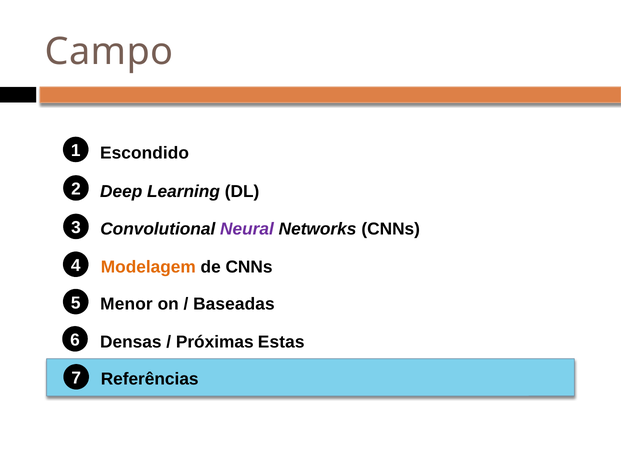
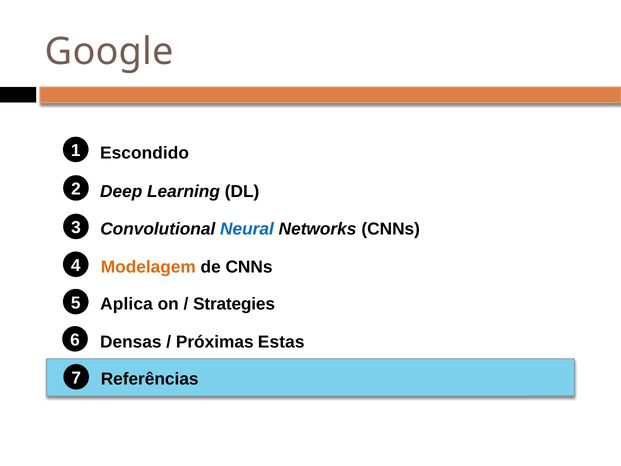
Campo: Campo -> Google
Neural colour: purple -> blue
Menor: Menor -> Aplica
Baseadas: Baseadas -> Strategies
